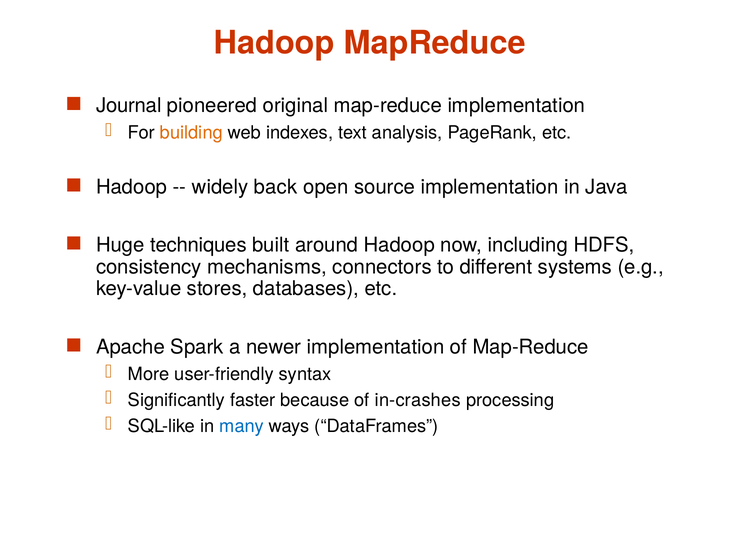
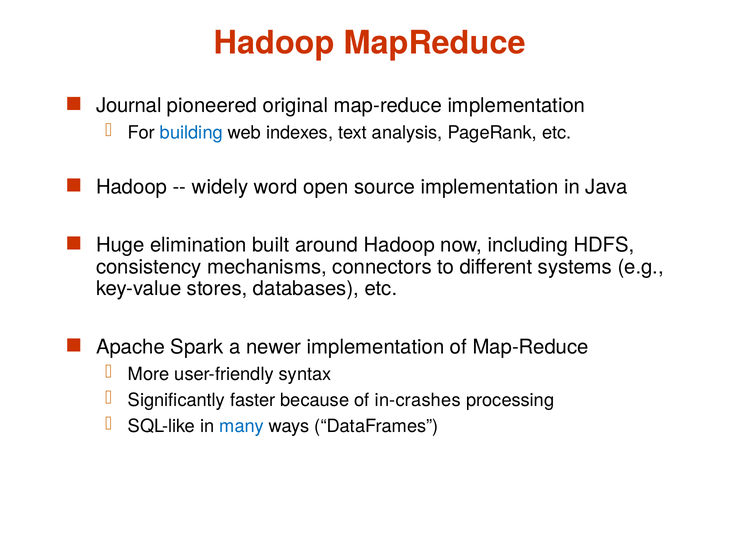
building colour: orange -> blue
back: back -> word
techniques: techniques -> elimination
